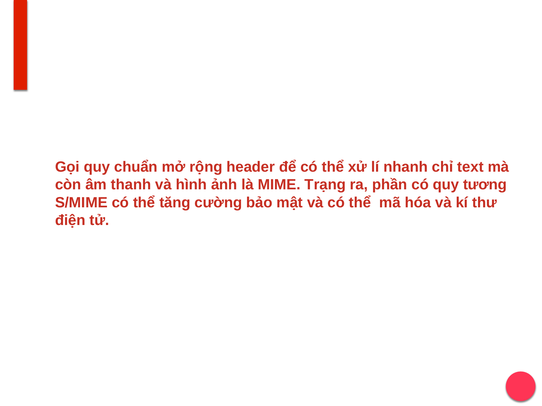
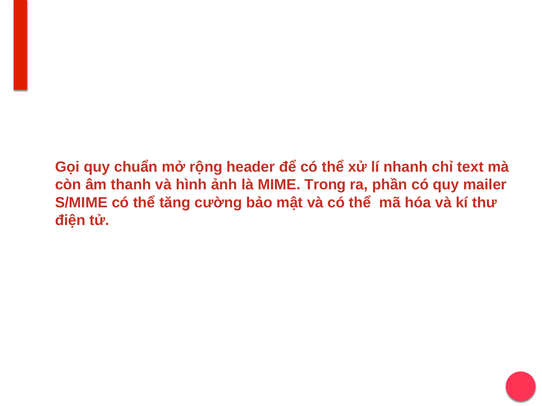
Trạng: Trạng -> Trong
tương: tương -> mailer
